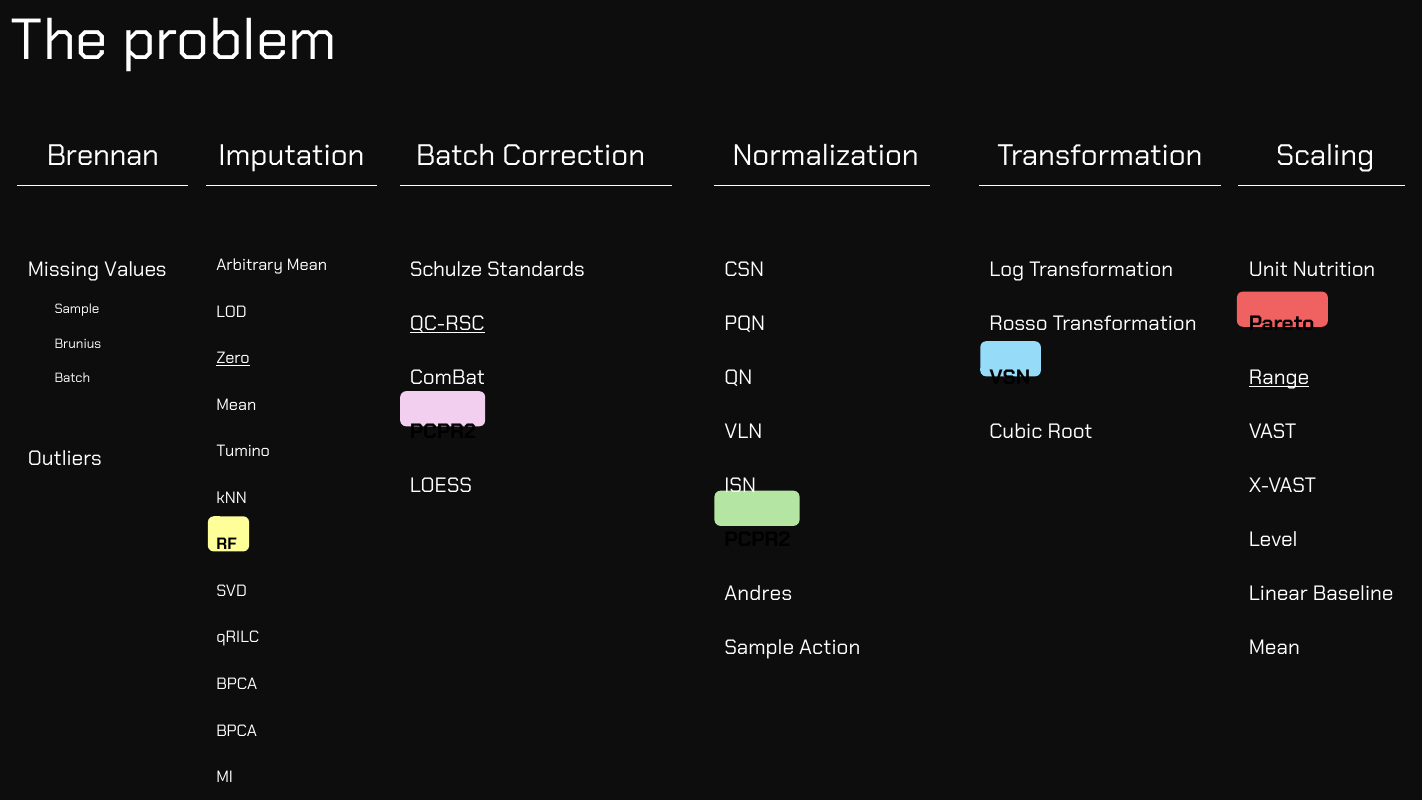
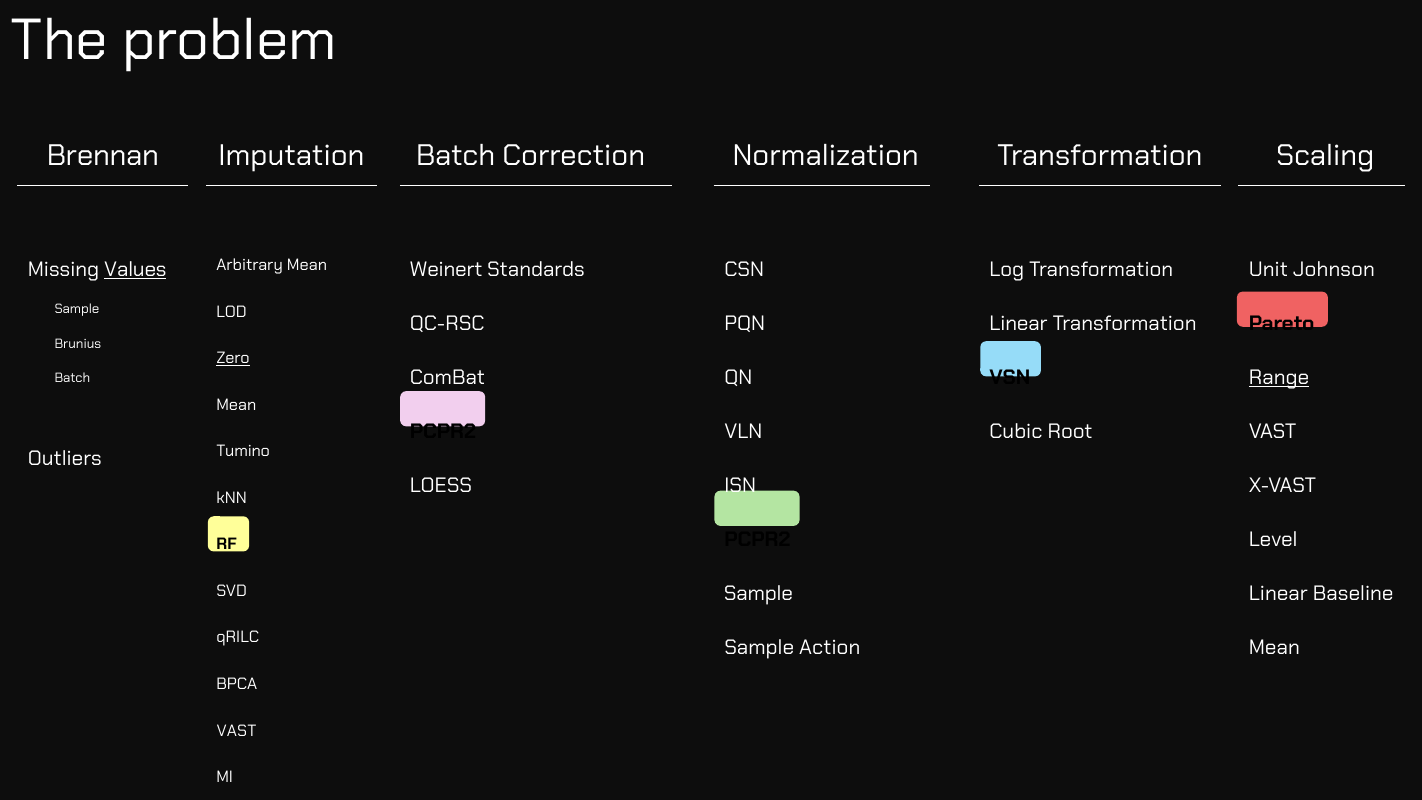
Values underline: none -> present
Schulze: Schulze -> Weinert
Nutrition: Nutrition -> Johnson
QC-RSC underline: present -> none
Rosso at (1019, 324): Rosso -> Linear
Andres at (758, 594): Andres -> Sample
BPCA at (237, 731): BPCA -> VAST
